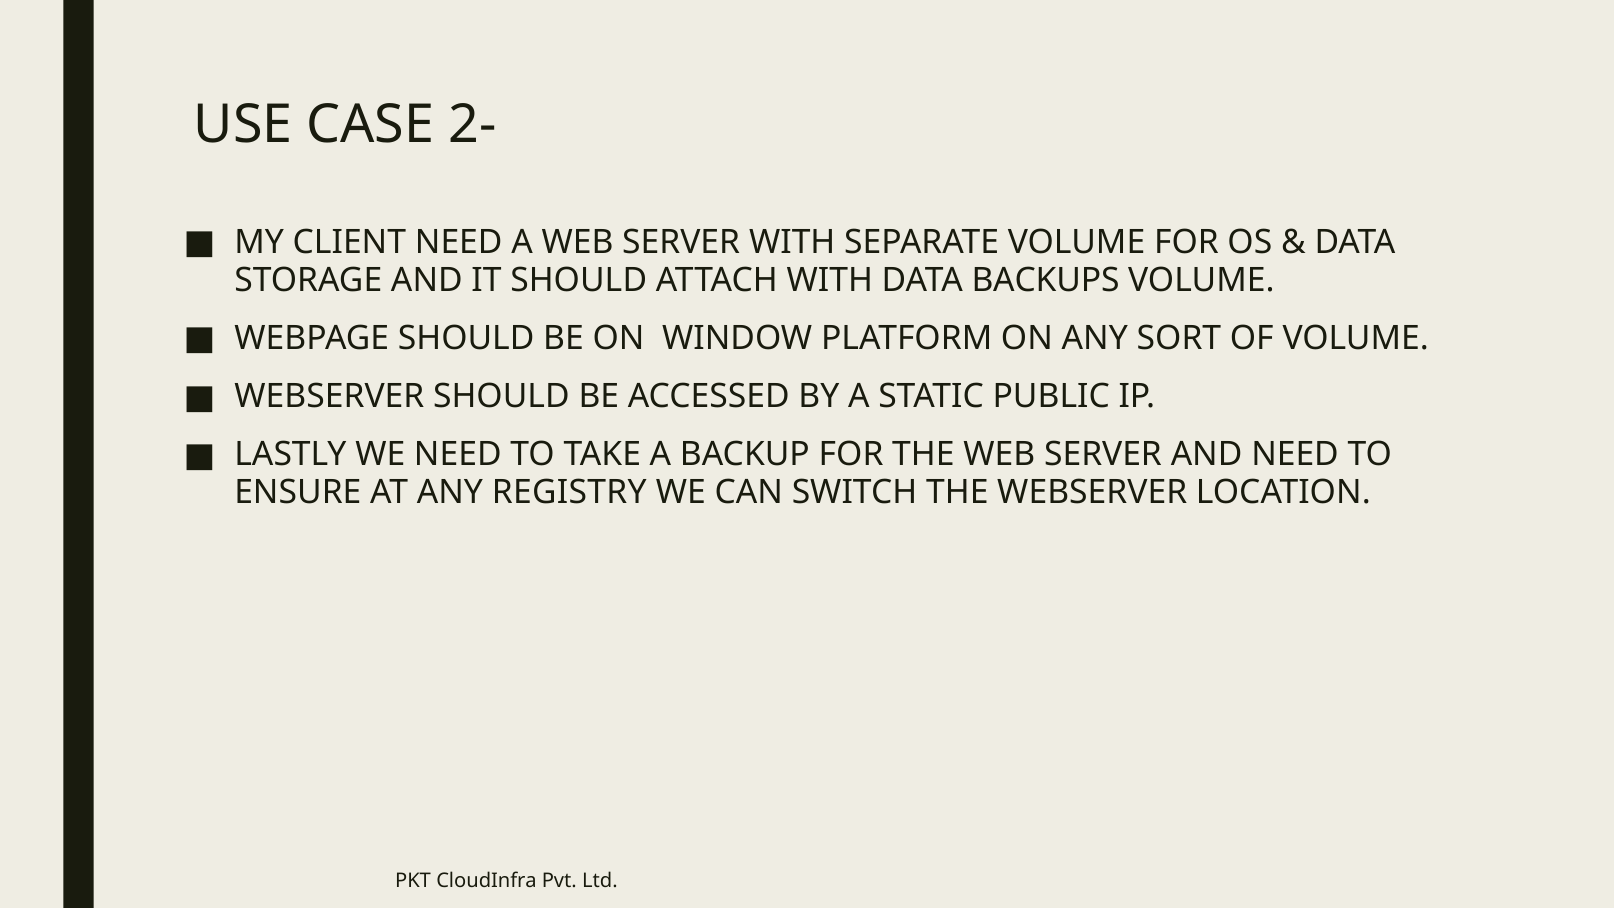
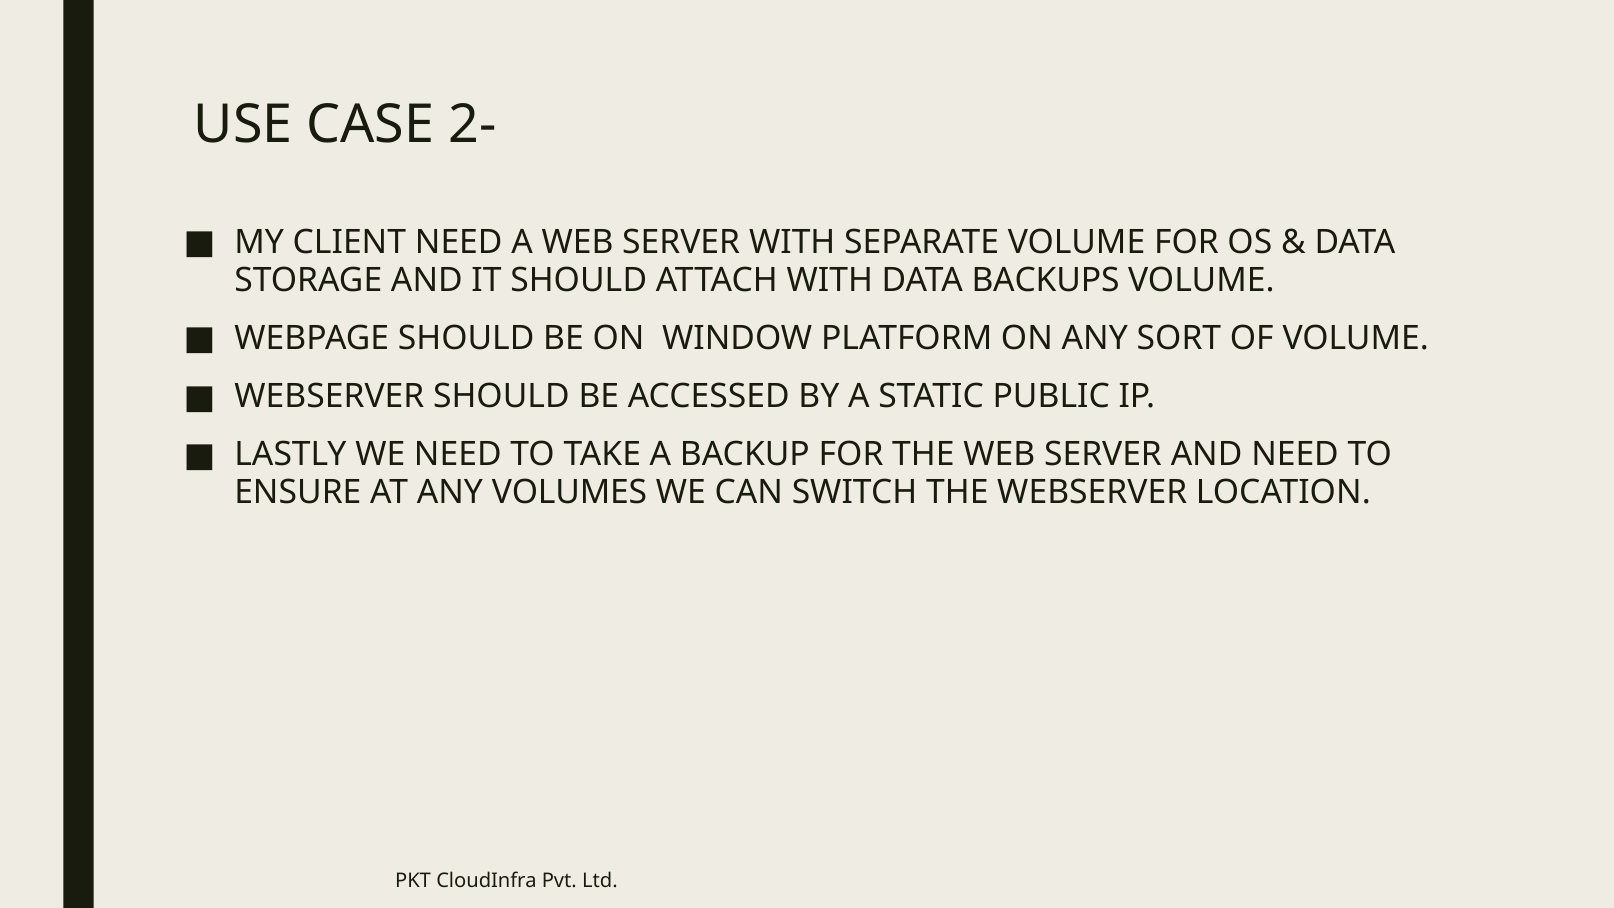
REGISTRY: REGISTRY -> VOLUMES
